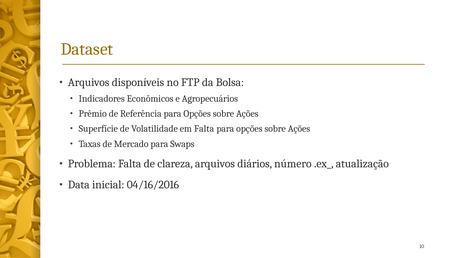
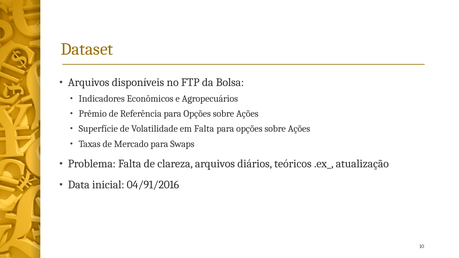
número: número -> teóricos
04/16/2016: 04/16/2016 -> 04/91/2016
